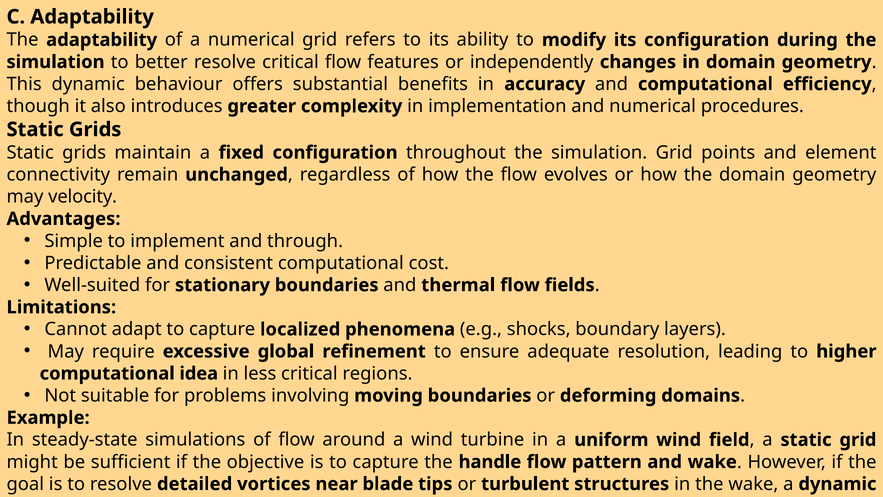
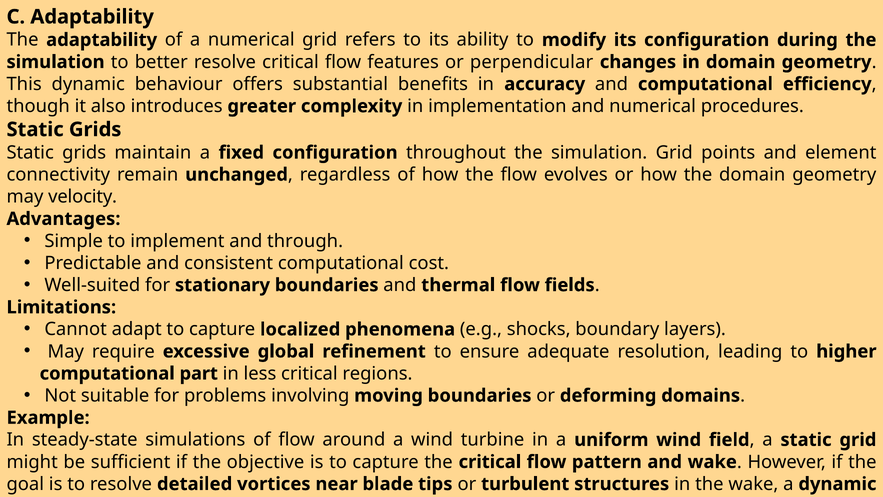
independently: independently -> perpendicular
idea: idea -> part
the handle: handle -> critical
